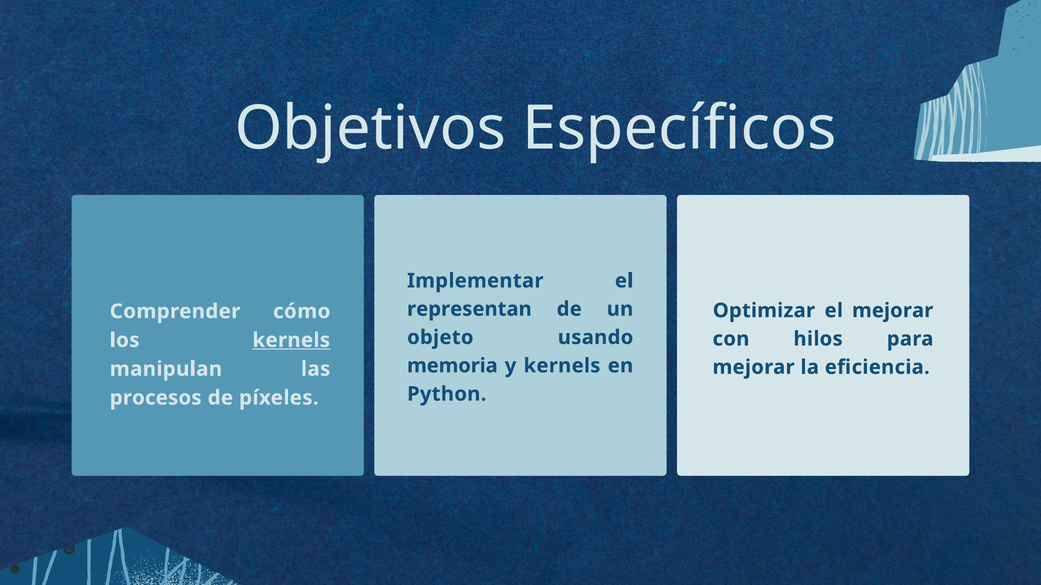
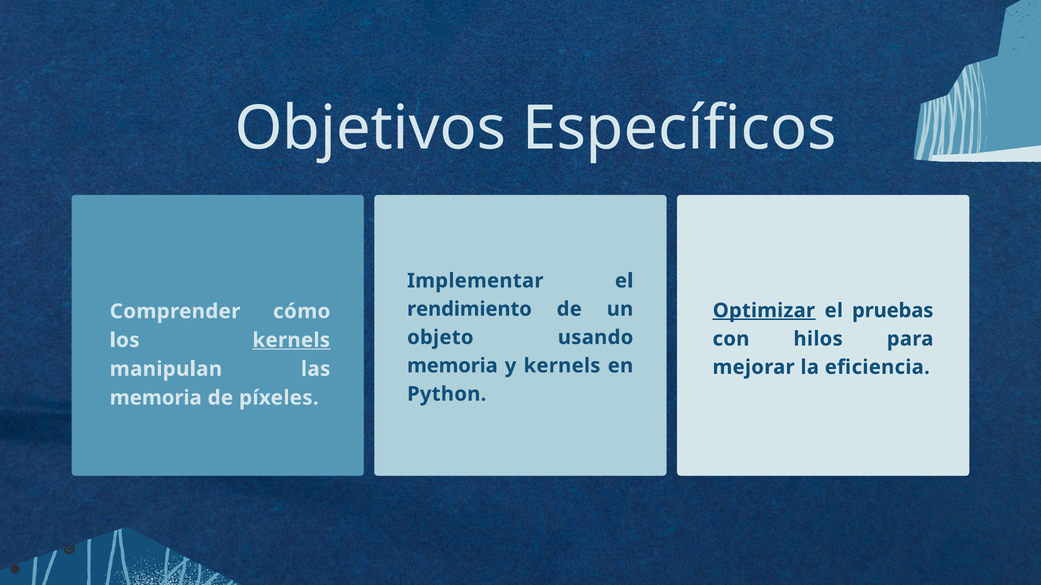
representan: representan -> rendimiento
Optimizar underline: none -> present
el mejorar: mejorar -> pruebas
procesos at (156, 398): procesos -> memoria
